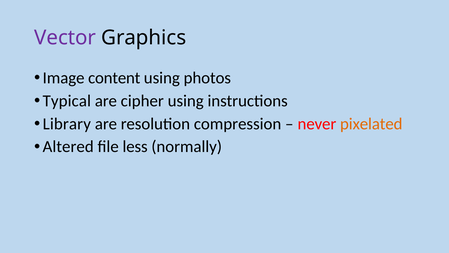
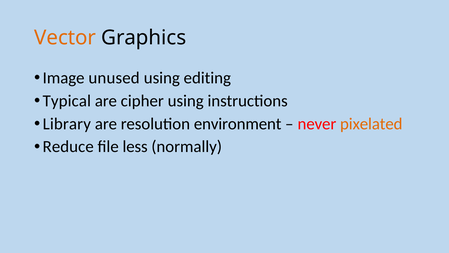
Vector colour: purple -> orange
content: content -> unused
photos: photos -> editing
compression: compression -> environment
Altered: Altered -> Reduce
